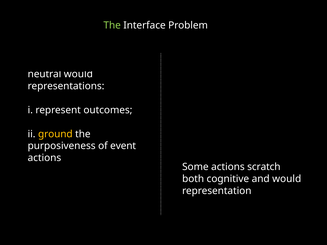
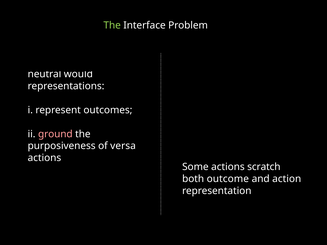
ground colour: yellow -> pink
event: event -> versa
cognitive: cognitive -> outcome
and would: would -> action
